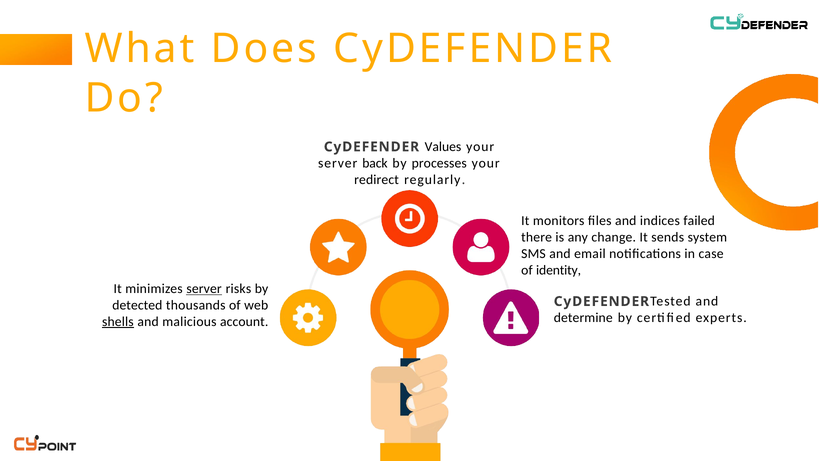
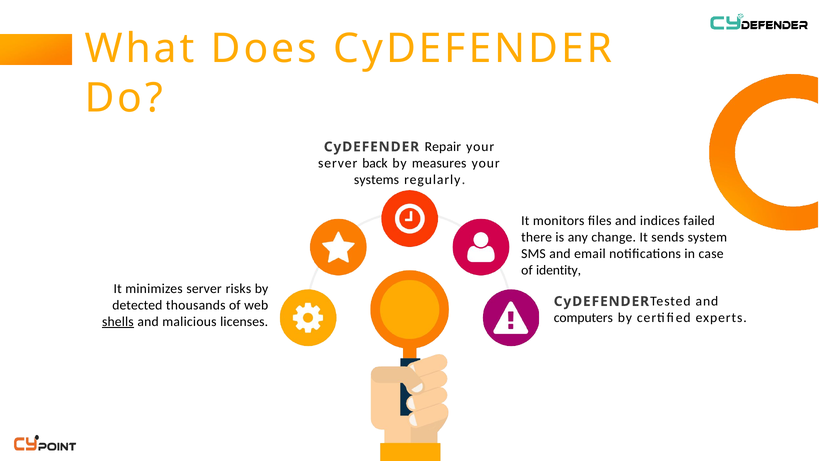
Values: Values -> Repair
processes: processes -> measures
redirect: redirect -> systems
server at (204, 289) underline: present -> none
determine: determine -> computers
account: account -> licenses
